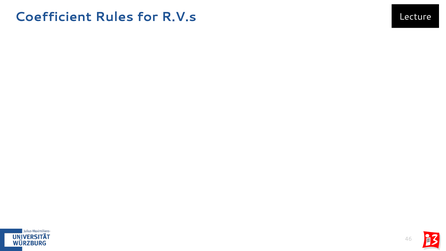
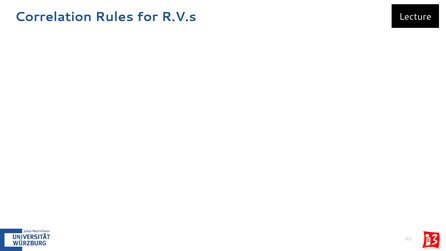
Coefficient: Coefficient -> Correlation
